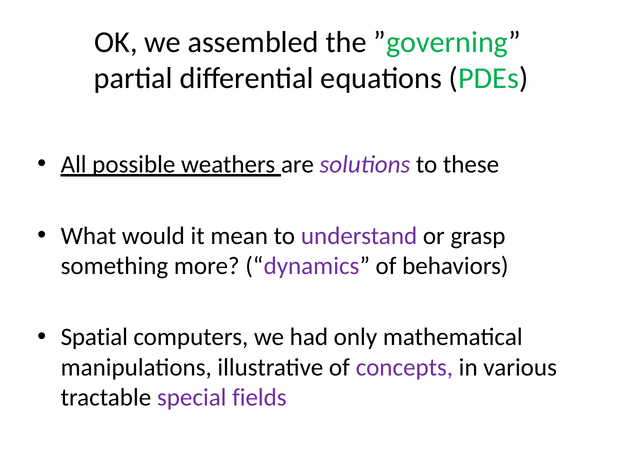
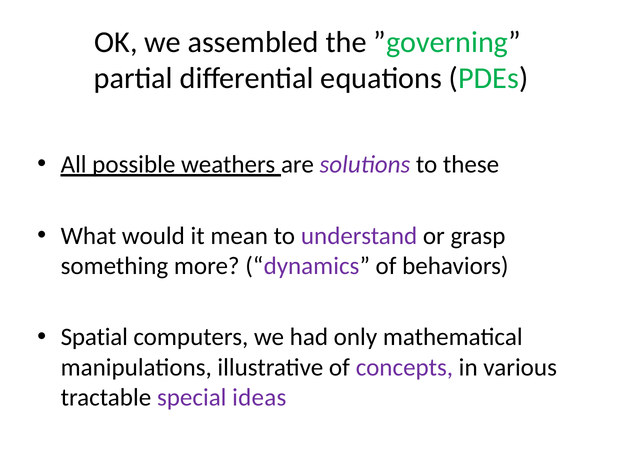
fields: fields -> ideas
